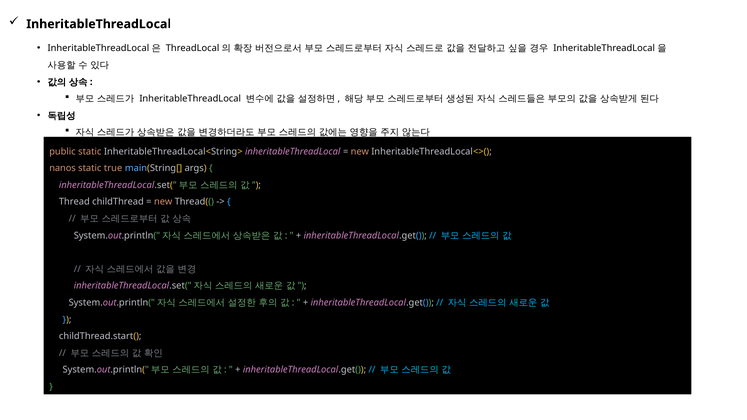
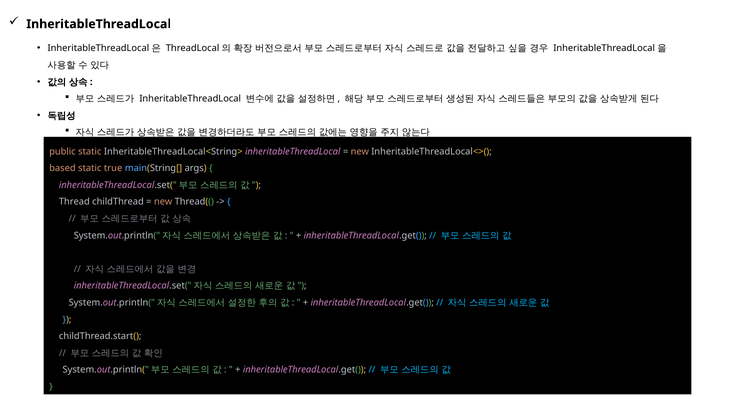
nanos: nanos -> based
